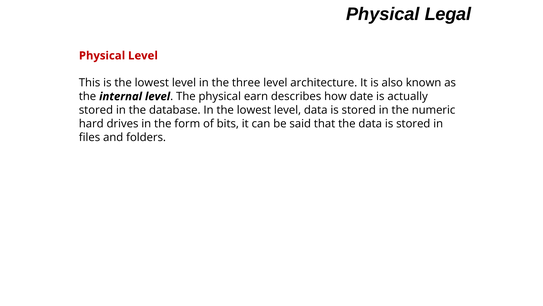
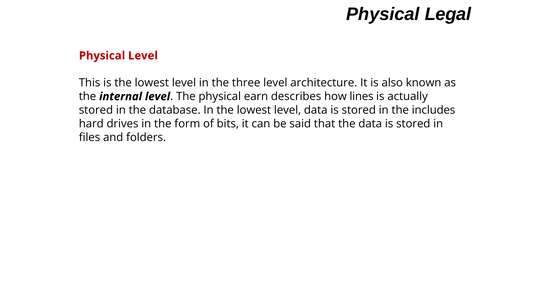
date: date -> lines
numeric: numeric -> includes
